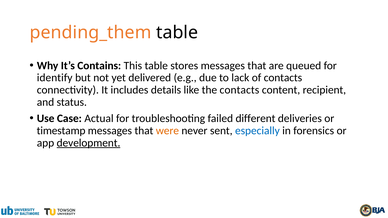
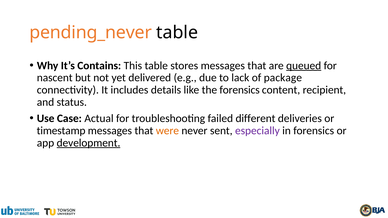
pending_them: pending_them -> pending_never
queued underline: none -> present
identify: identify -> nascent
of contacts: contacts -> package
the contacts: contacts -> forensics
especially colour: blue -> purple
